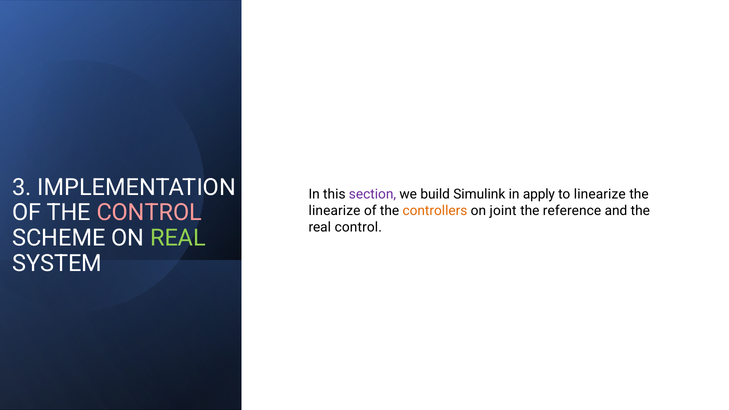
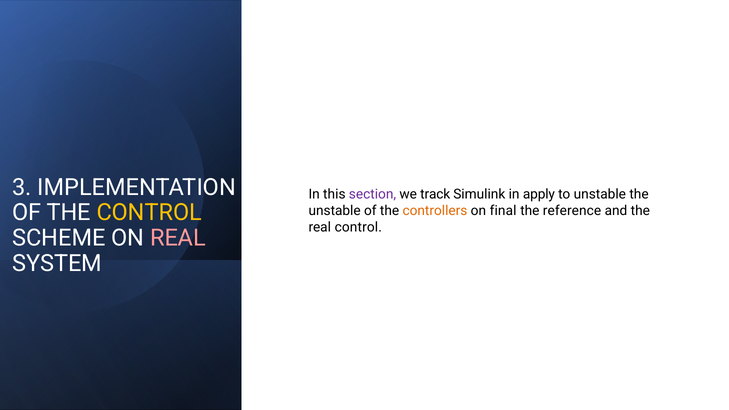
build: build -> track
to linearize: linearize -> unstable
CONTROL at (149, 213) colour: pink -> yellow
linearize at (335, 211): linearize -> unstable
joint: joint -> final
REAL at (178, 238) colour: light green -> pink
